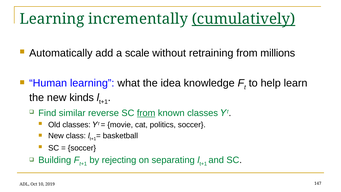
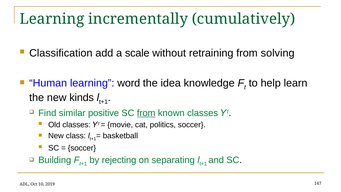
cumulatively underline: present -> none
Automatically: Automatically -> Classification
millions: millions -> solving
what: what -> word
reverse: reverse -> positive
